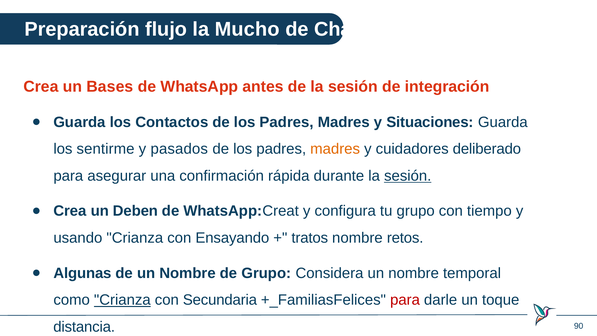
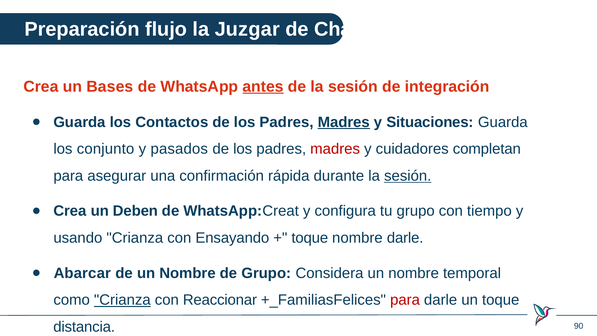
Mucho: Mucho -> Juzgar
antes underline: none -> present
Madres at (344, 122) underline: none -> present
sentirme: sentirme -> conjunto
madres at (335, 149) colour: orange -> red
deliberado: deliberado -> completan
tratos at (310, 238): tratos -> toque
nombre retos: retos -> darle
Algunas: Algunas -> Abarcar
Secundaria: Secundaria -> Reaccionar
